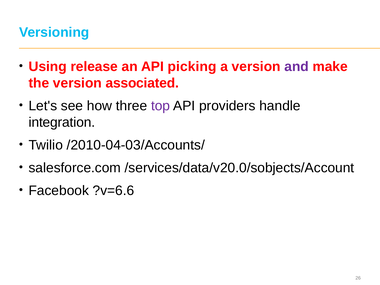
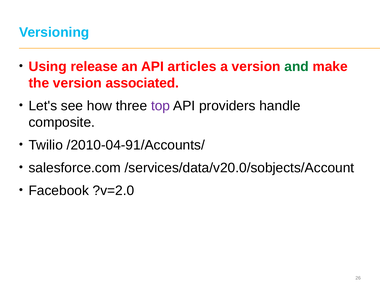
picking: picking -> articles
and colour: purple -> green
integration: integration -> composite
/2010-04-03/Accounts/: /2010-04-03/Accounts/ -> /2010-04-91/Accounts/
?v=6.6: ?v=6.6 -> ?v=2.0
